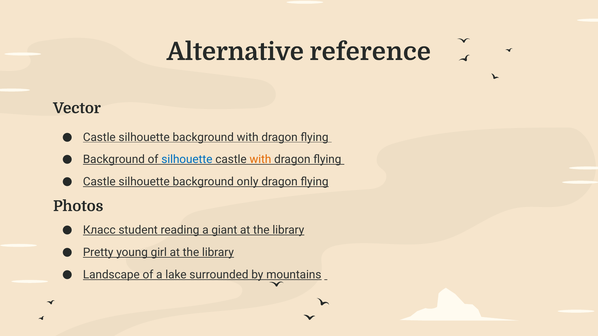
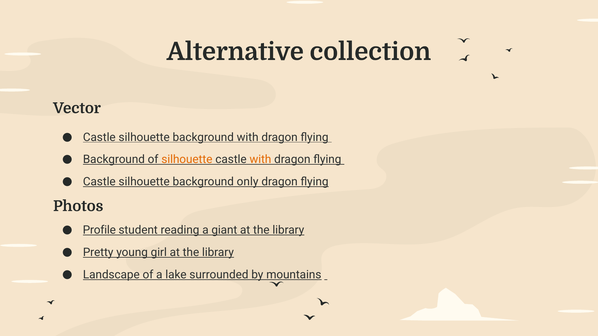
reference: reference -> collection
silhouette at (187, 160) colour: blue -> orange
Класс: Класс -> Profile
